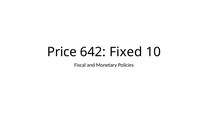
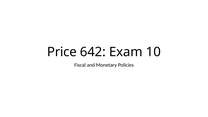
Fixed: Fixed -> Exam
